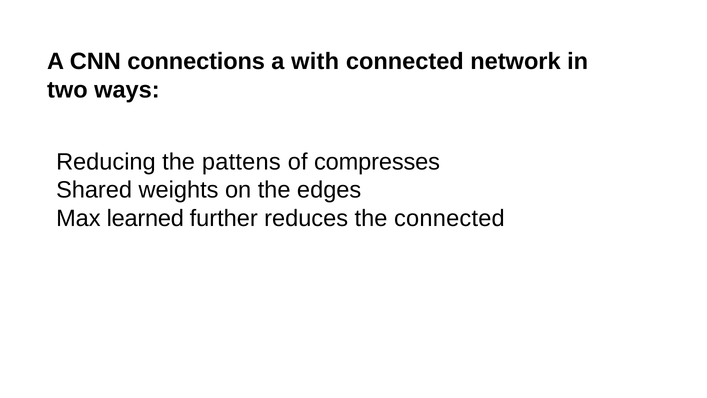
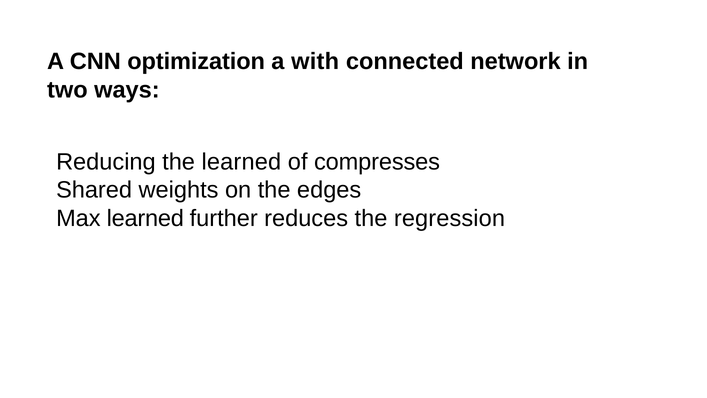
connections: connections -> optimization
the pattens: pattens -> learned
the connected: connected -> regression
